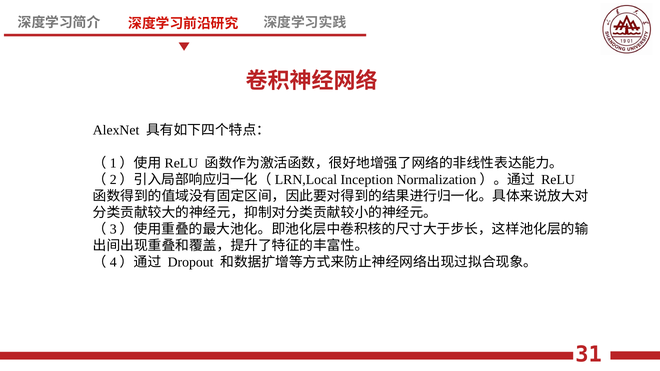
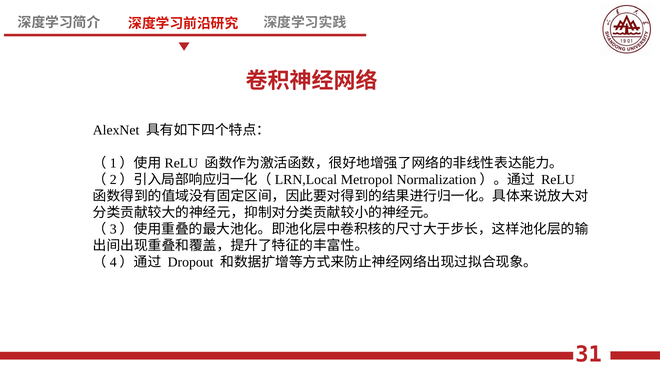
Inception: Inception -> Metropol
